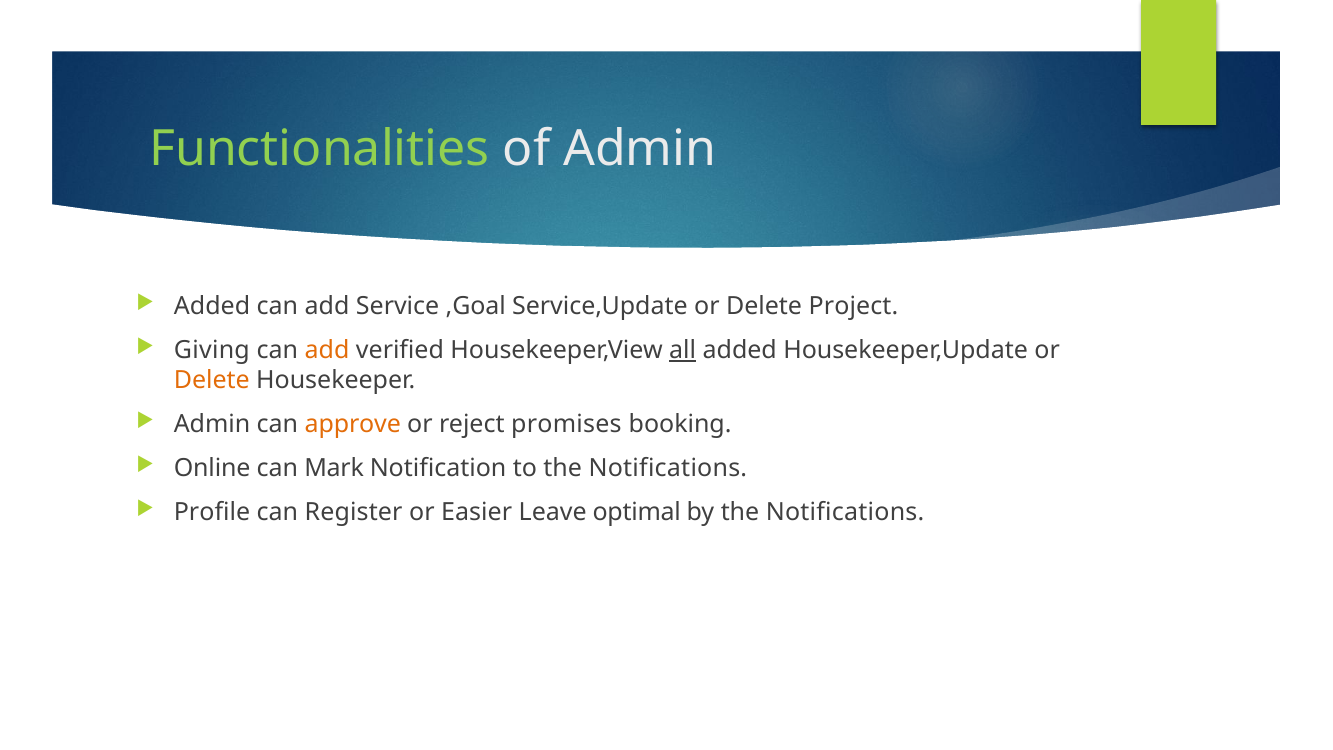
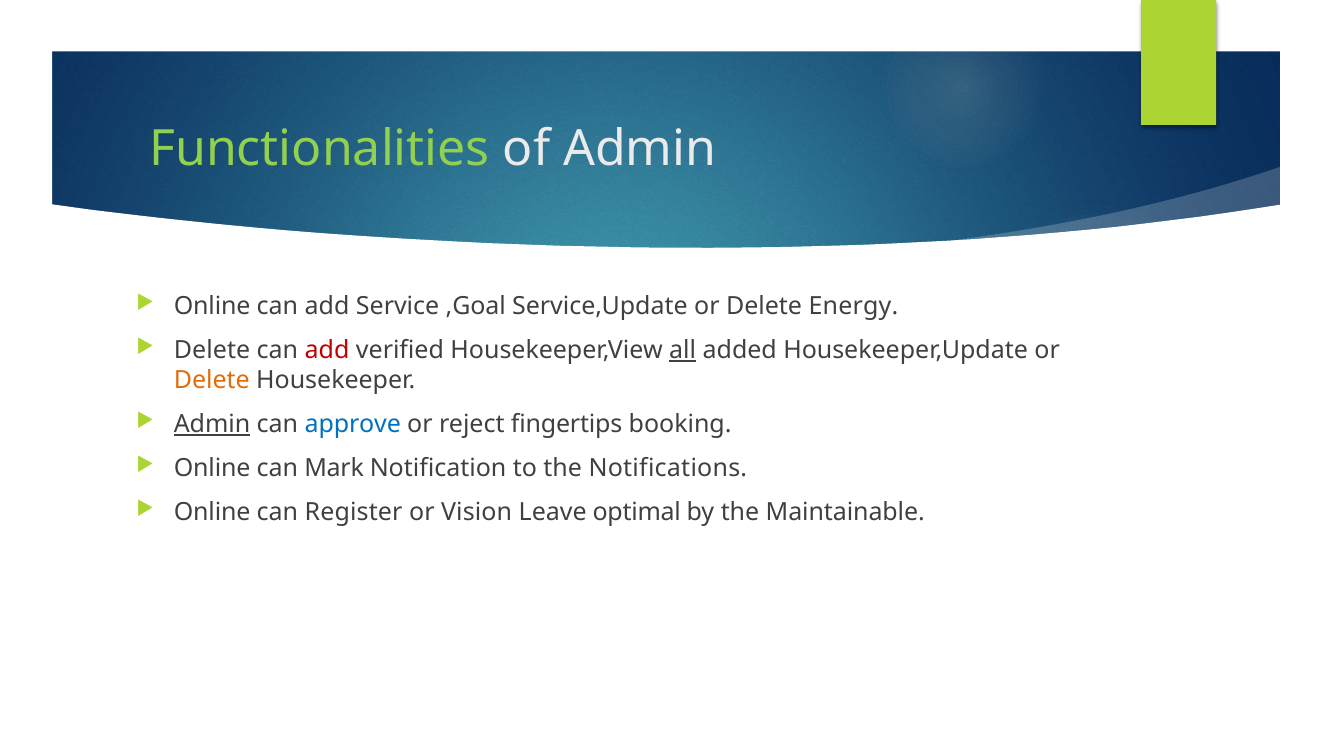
Added at (212, 306): Added -> Online
Project: Project -> Energy
Giving at (212, 350): Giving -> Delete
add at (327, 350) colour: orange -> red
Admin at (212, 424) underline: none -> present
approve colour: orange -> blue
promises: promises -> fingertips
Profile at (212, 512): Profile -> Online
Easier: Easier -> Vision
by the Notifications: Notifications -> Maintainable
